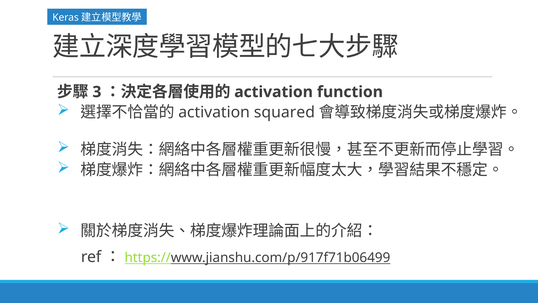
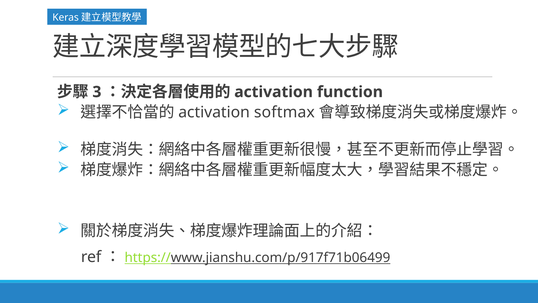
squared: squared -> softmax
